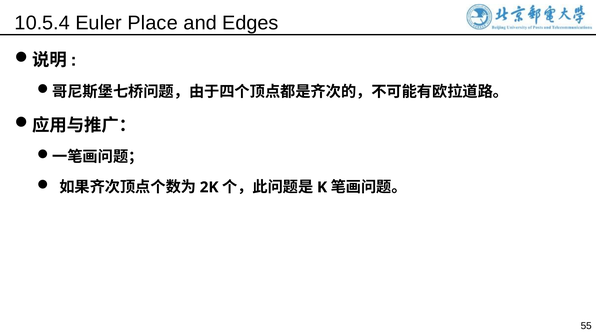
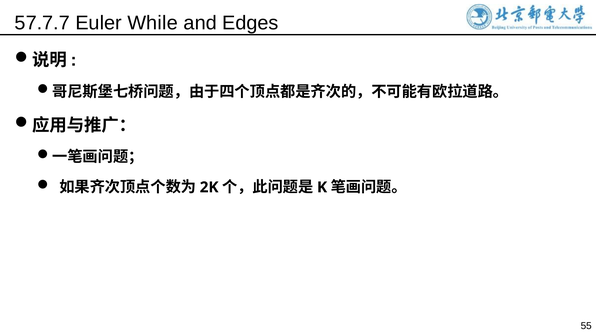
10.5.4: 10.5.4 -> 57.7.7
Place: Place -> While
